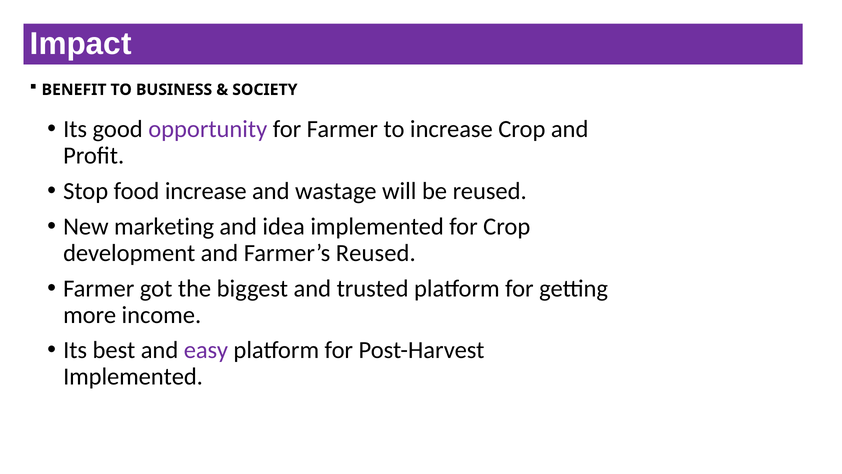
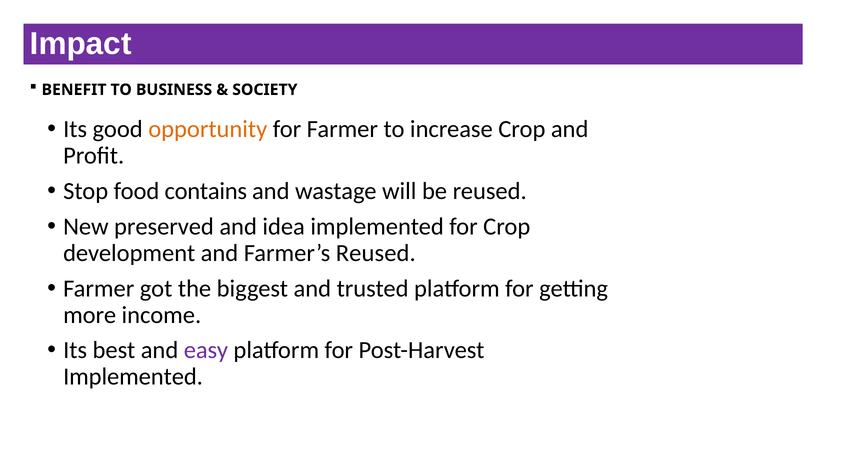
opportunity colour: purple -> orange
food increase: increase -> contains
marketing: marketing -> preserved
